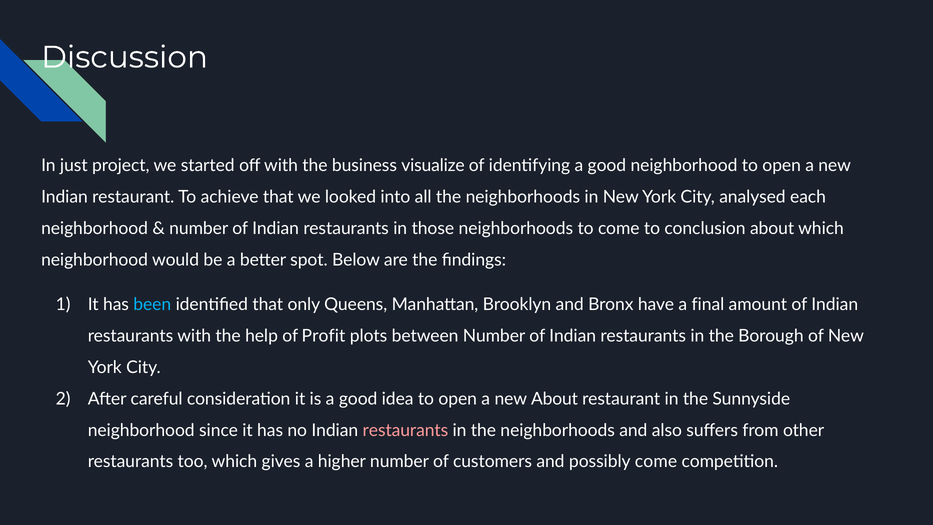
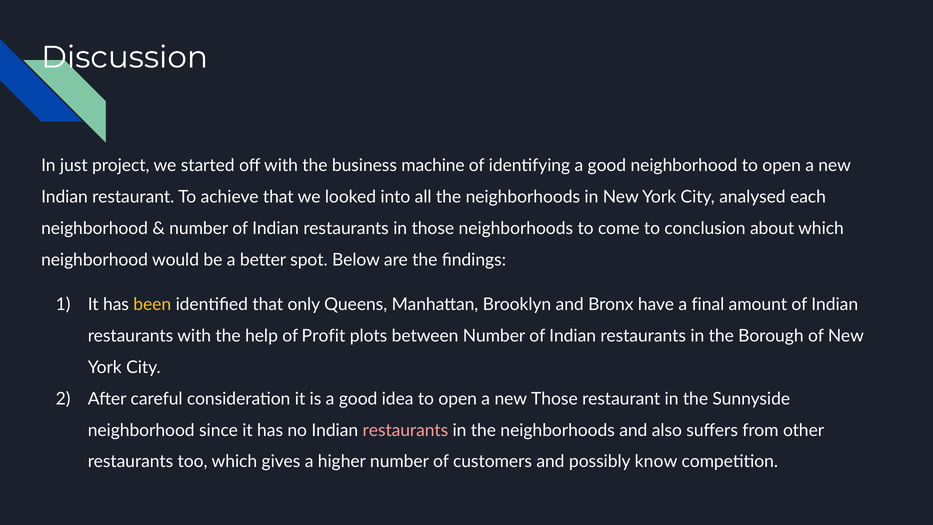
visualize: visualize -> machine
been colour: light blue -> yellow
new About: About -> Those
possibly come: come -> know
